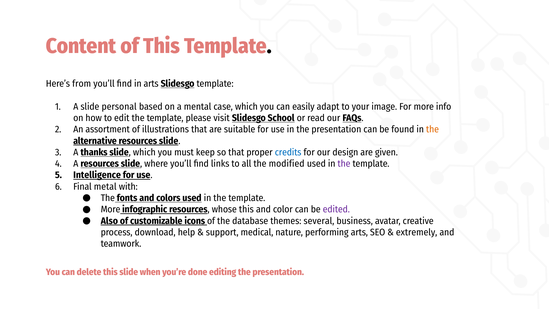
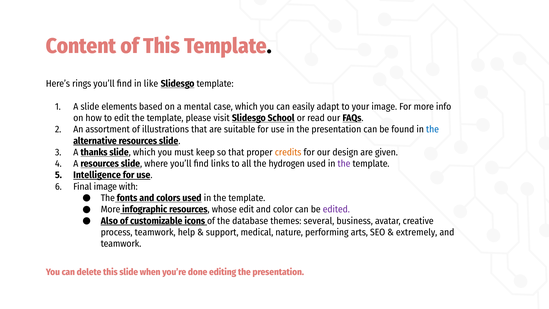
from: from -> rings
in arts: arts -> like
personal: personal -> elements
the at (432, 129) colour: orange -> blue
credits colour: blue -> orange
modified: modified -> hydrogen
Final metal: metal -> image
whose this: this -> edit
process download: download -> teamwork
